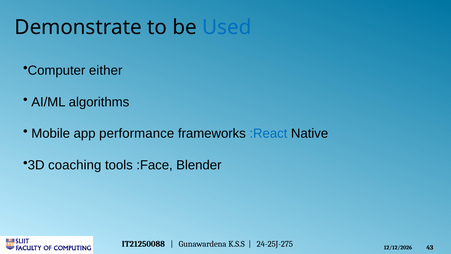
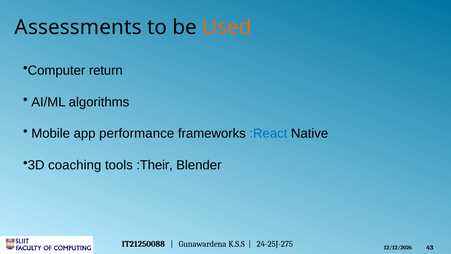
Demonstrate: Demonstrate -> Assessments
Used colour: blue -> orange
either: either -> return
:Face: :Face -> :Their
